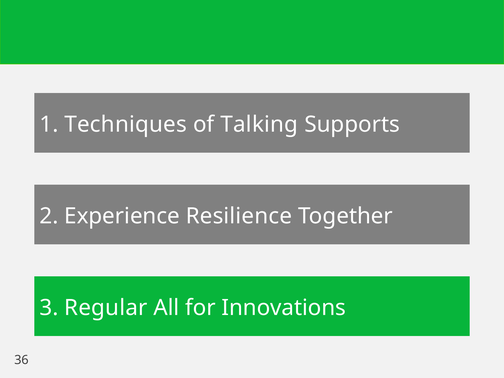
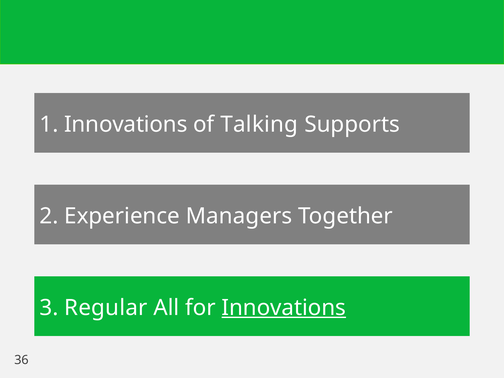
1 Techniques: Techniques -> Innovations
Resilience: Resilience -> Managers
Innovations at (284, 308) underline: none -> present
